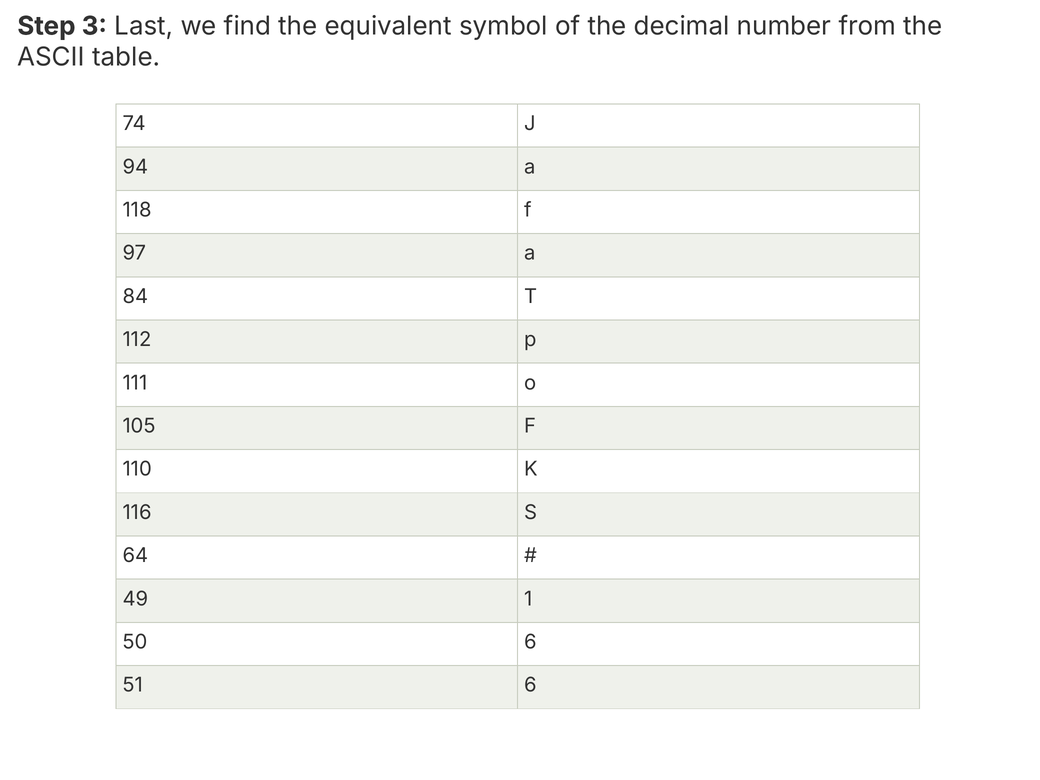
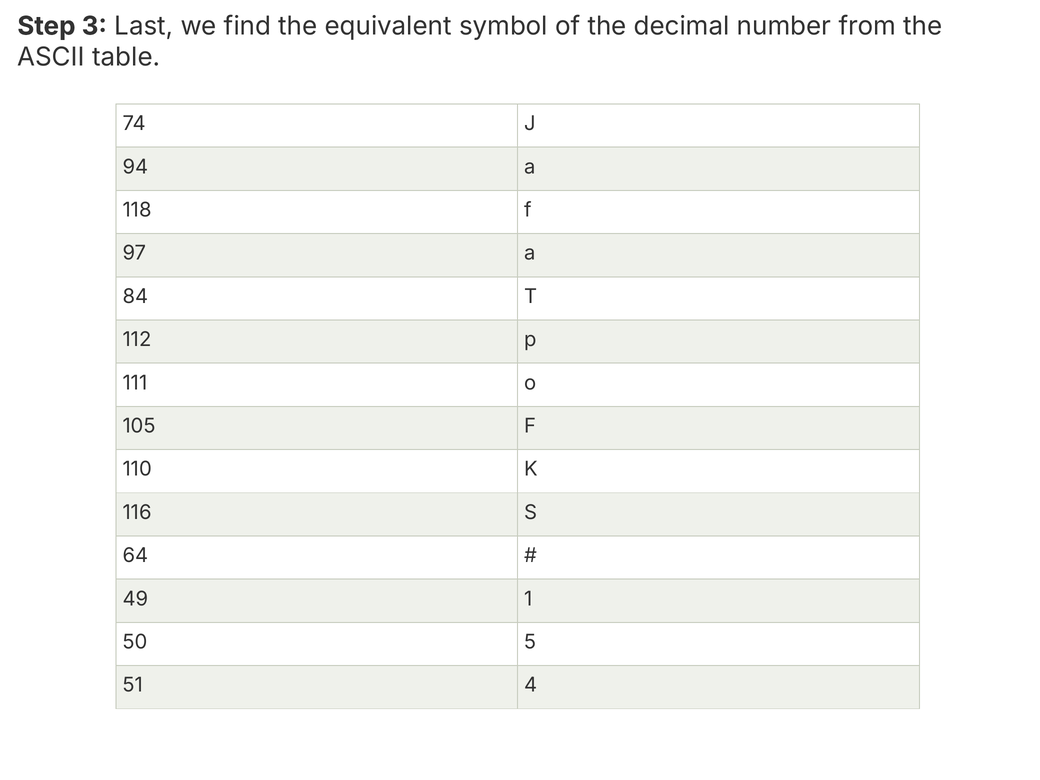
50 6: 6 -> 5
51 6: 6 -> 4
